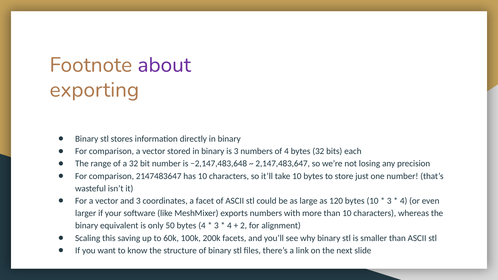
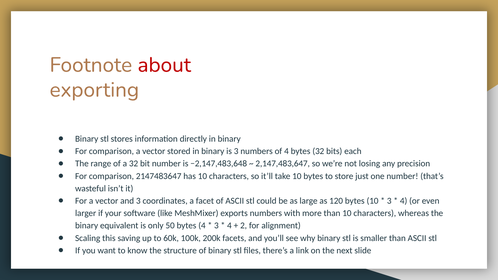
about colour: purple -> red
